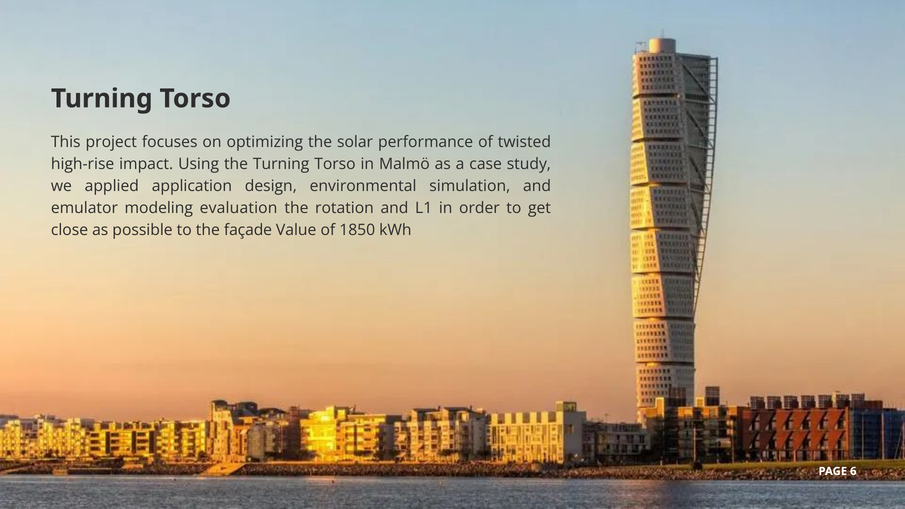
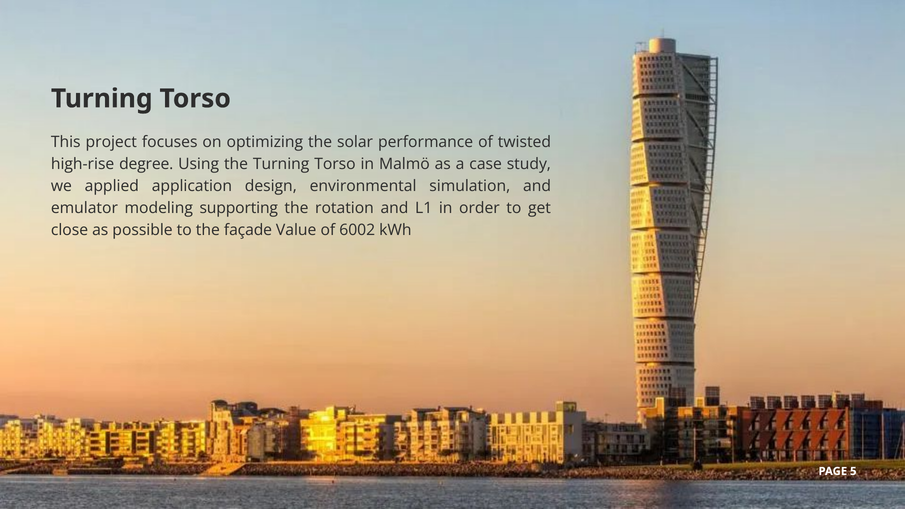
impact: impact -> degree
evaluation: evaluation -> supporting
1850: 1850 -> 6002
6: 6 -> 5
